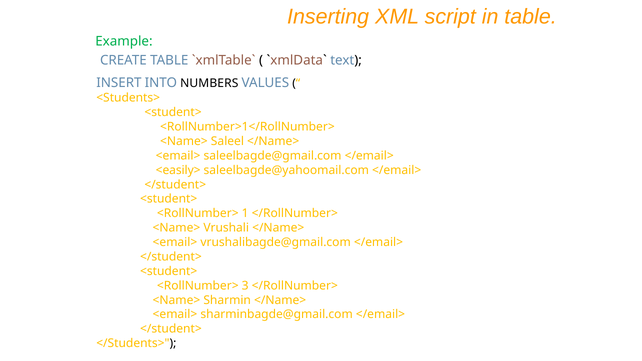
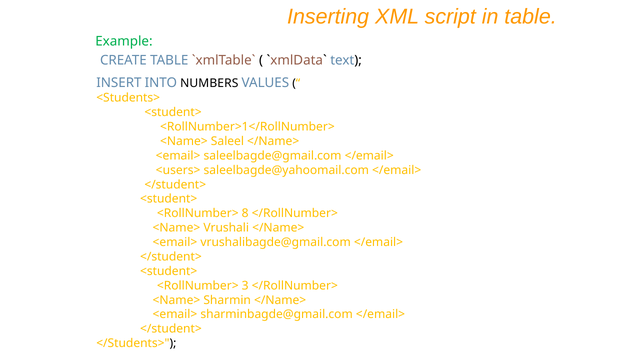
<easily>: <easily> -> <users>
1: 1 -> 8
